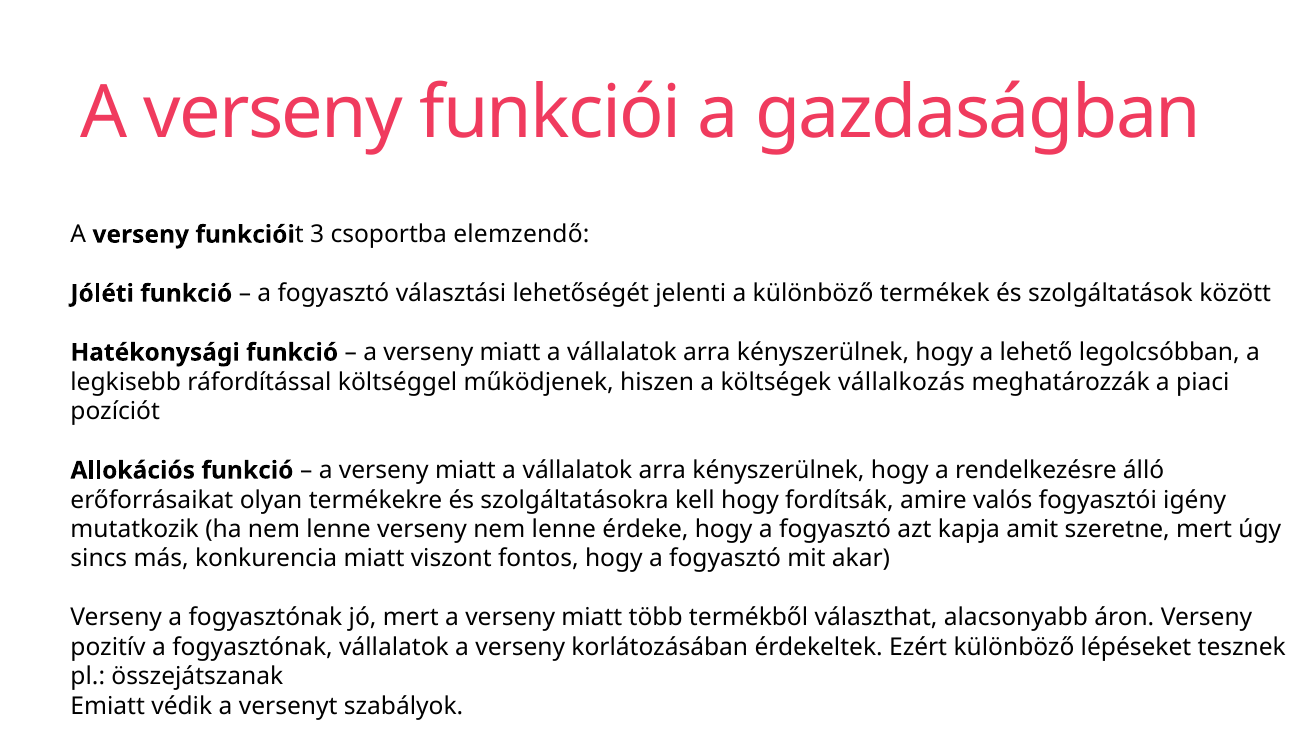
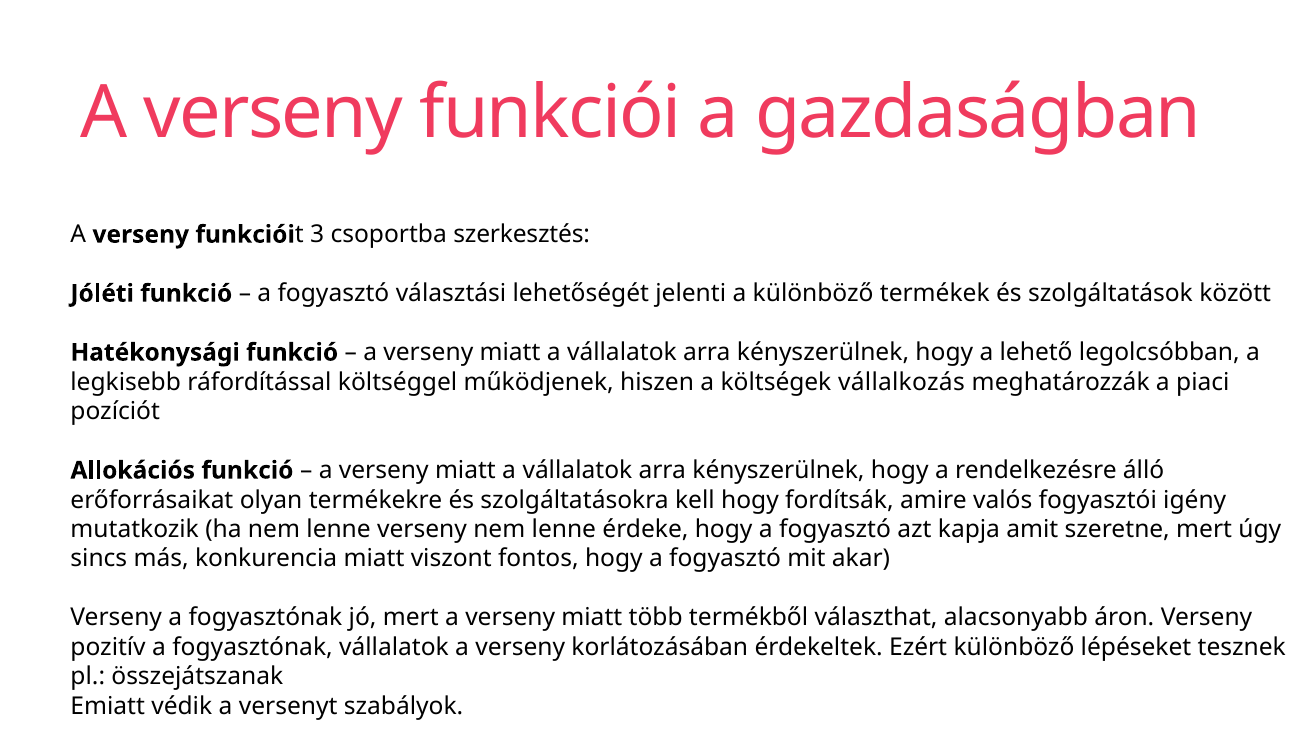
elemzendő: elemzendő -> szerkesztés
